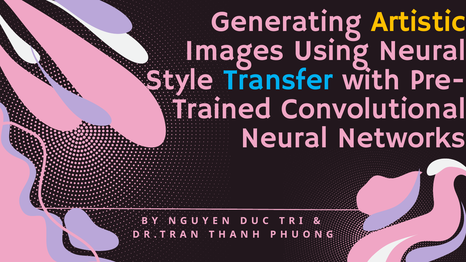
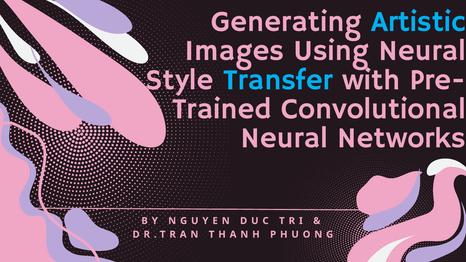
Artistic colour: yellow -> light blue
